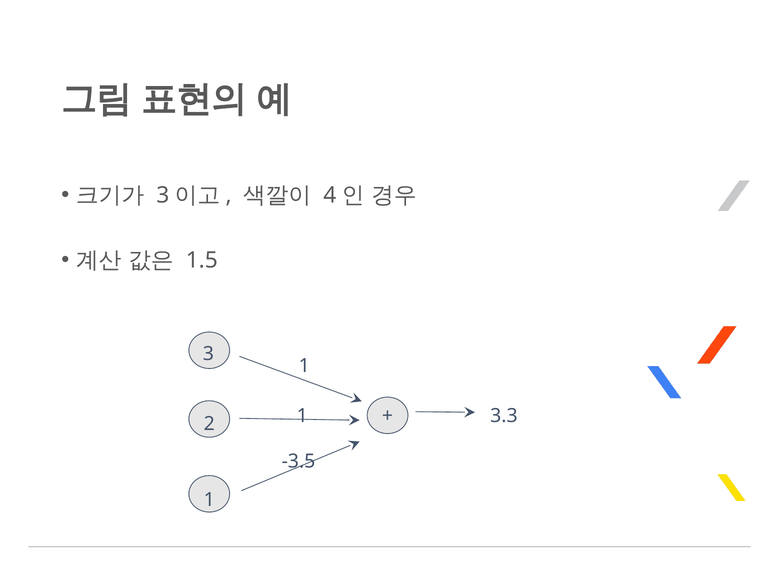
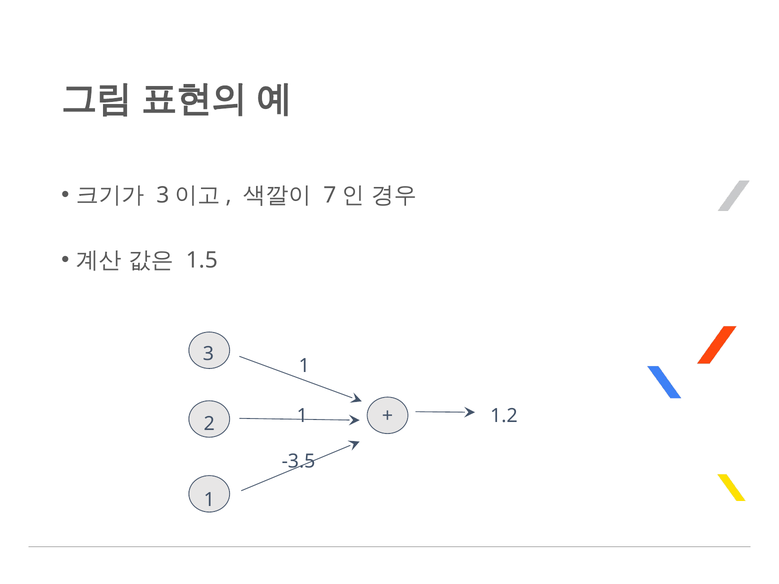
4: 4 -> 7
3.3: 3.3 -> 1.2
